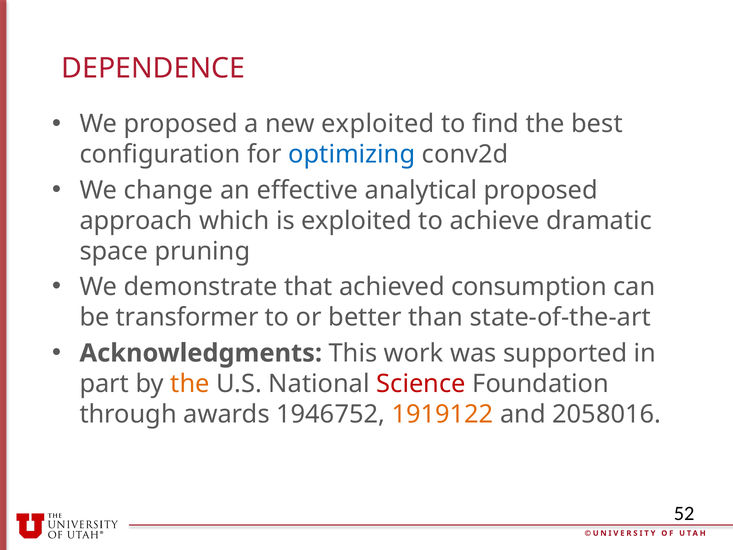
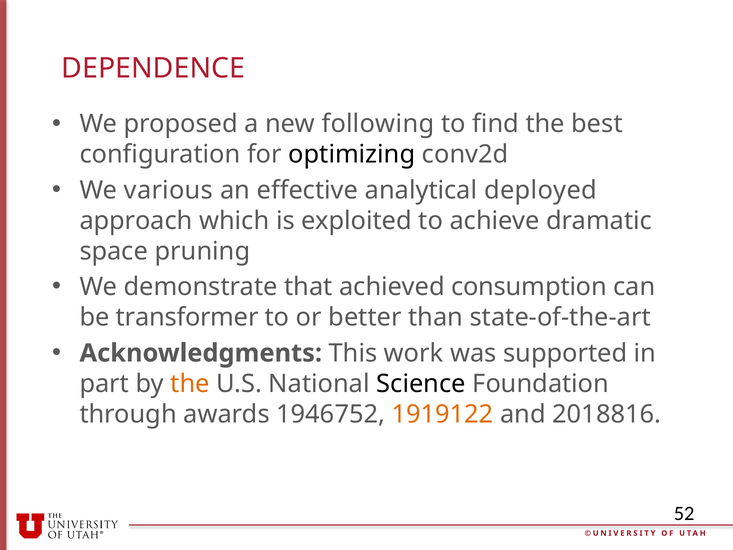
new exploited: exploited -> following
optimizing colour: blue -> black
change: change -> various
analytical proposed: proposed -> deployed
Science colour: red -> black
2058016: 2058016 -> 2018816
